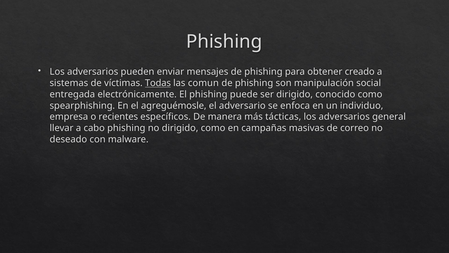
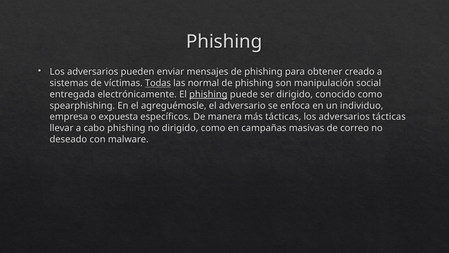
comun: comun -> normal
phishing at (208, 94) underline: none -> present
recientes: recientes -> expuesta
adversarios general: general -> tácticas
